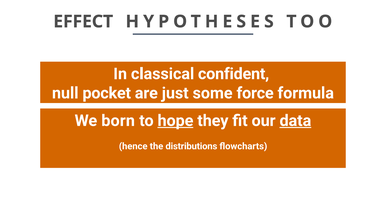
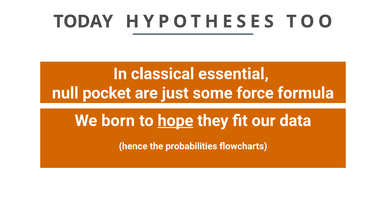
EFFECT: EFFECT -> TODAY
confident: confident -> essential
data underline: present -> none
distributions: distributions -> probabilities
